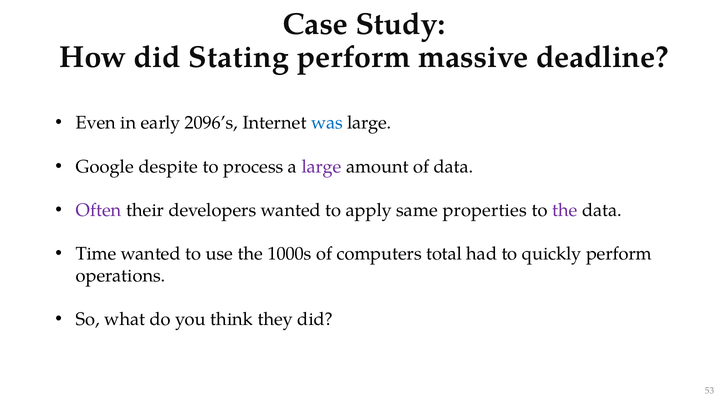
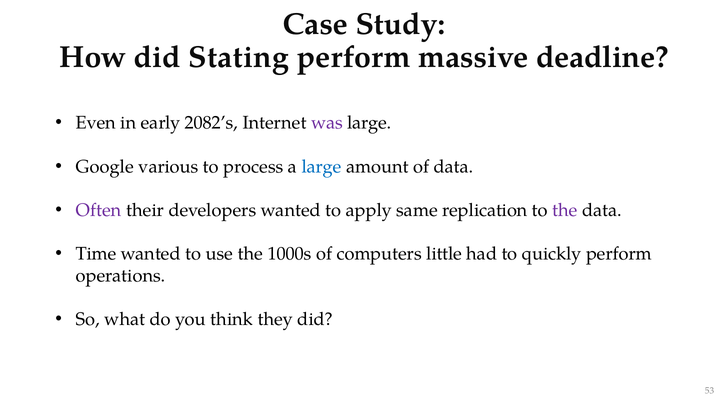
2096’s: 2096’s -> 2082’s
was colour: blue -> purple
despite: despite -> various
large at (322, 167) colour: purple -> blue
properties: properties -> replication
total: total -> little
